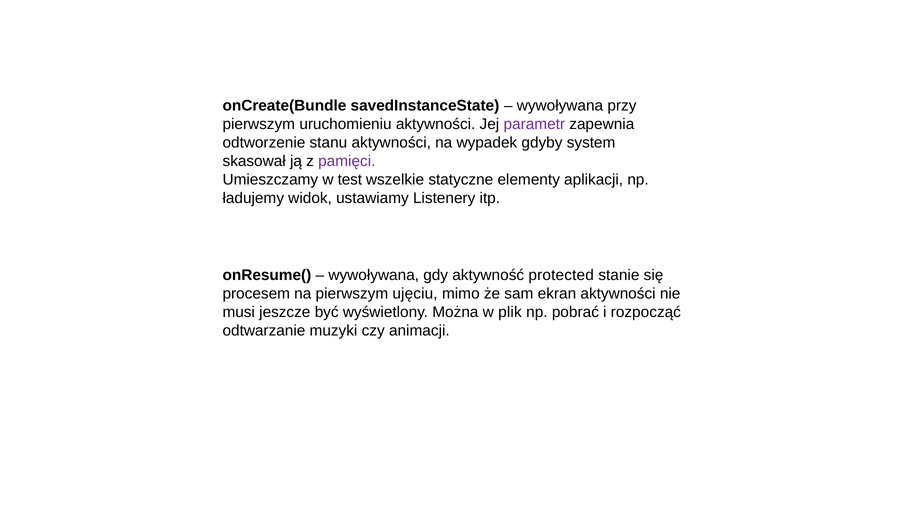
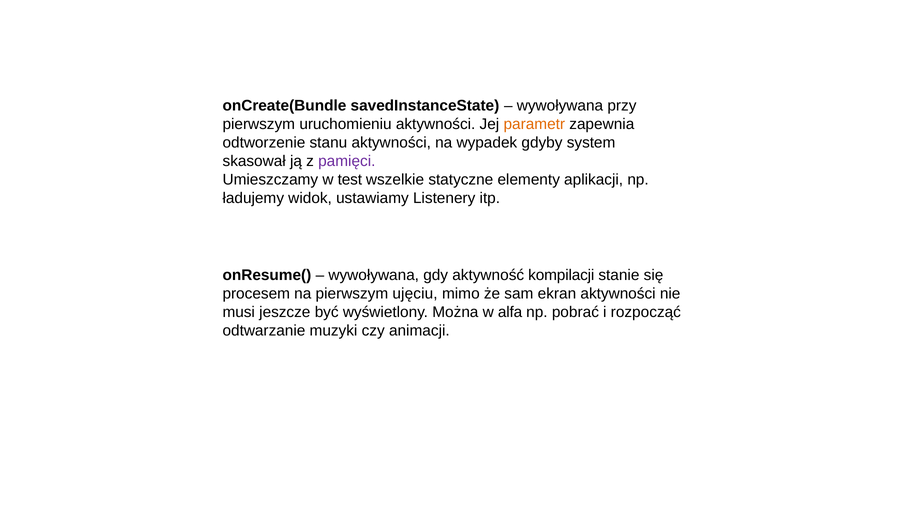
parametr colour: purple -> orange
protected: protected -> kompilacji
plik: plik -> alfa
